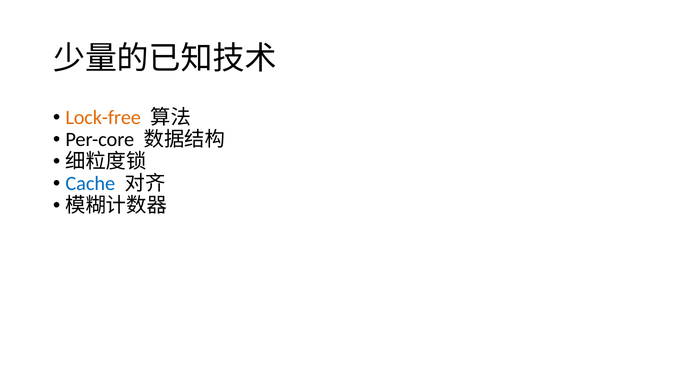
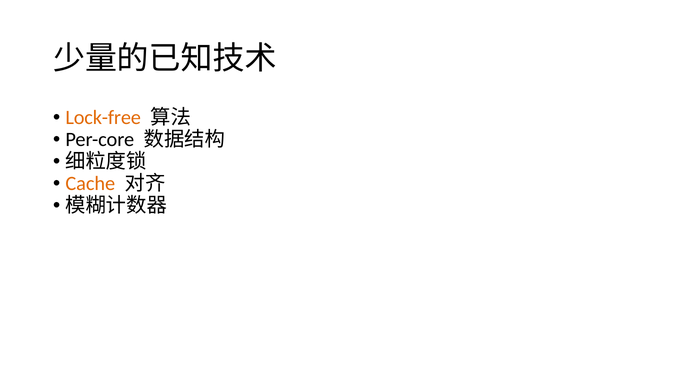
Cache colour: blue -> orange
